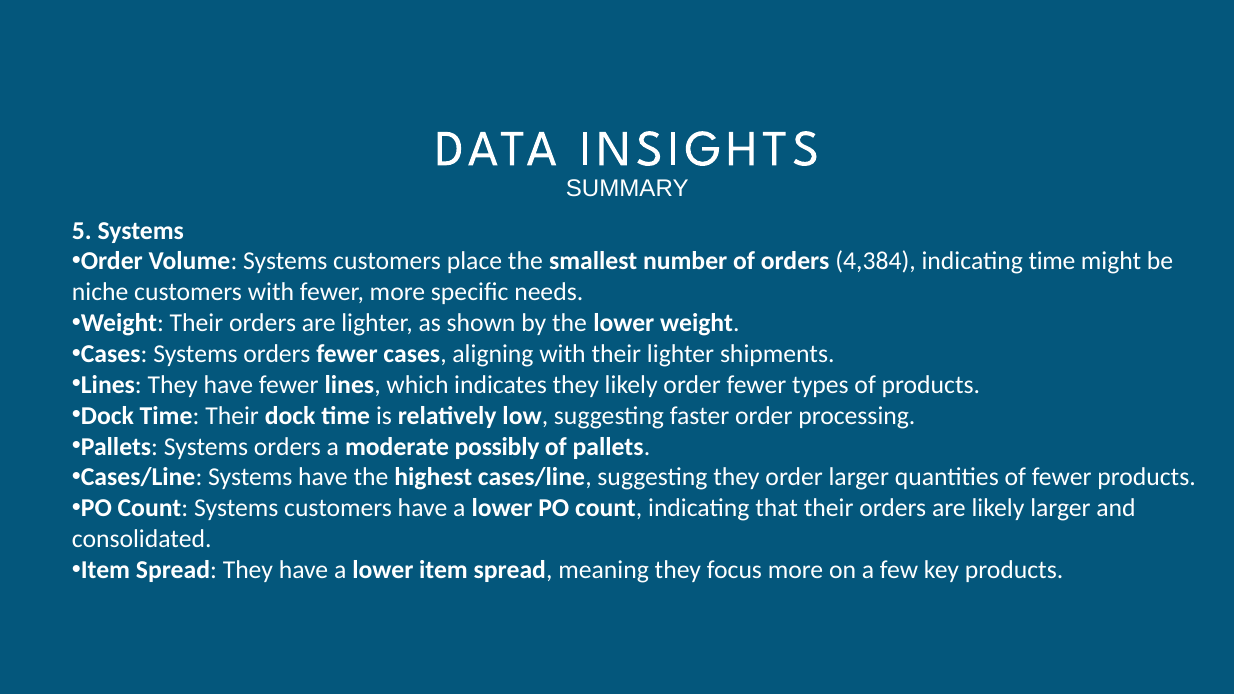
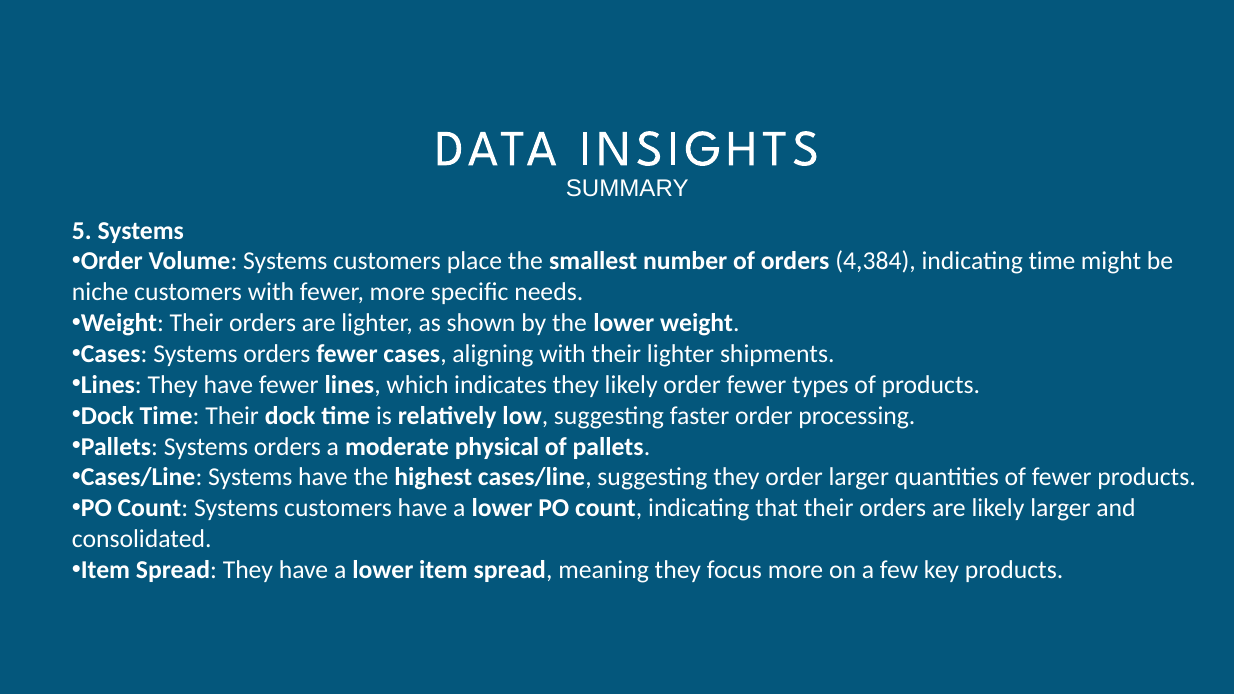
possibly: possibly -> physical
